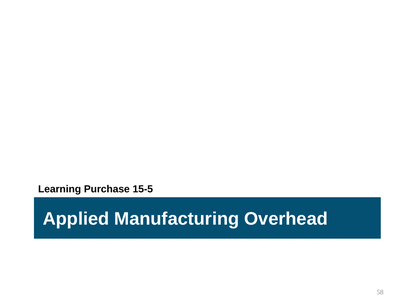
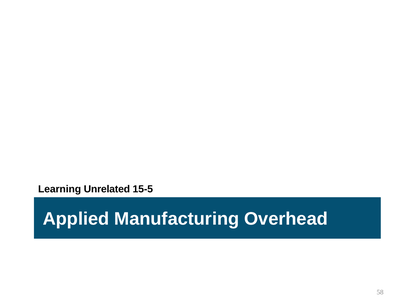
Purchase: Purchase -> Unrelated
